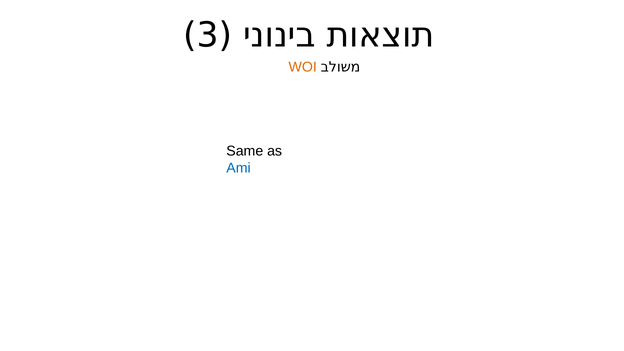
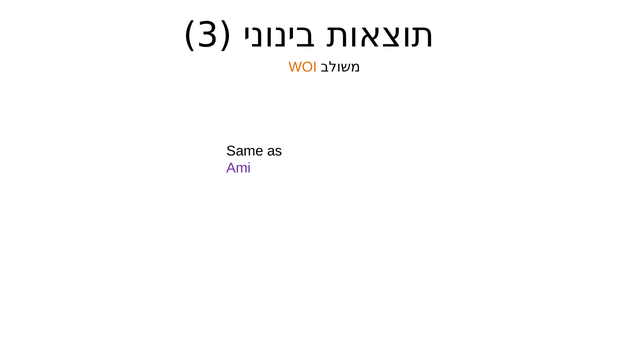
Ami colour: blue -> purple
